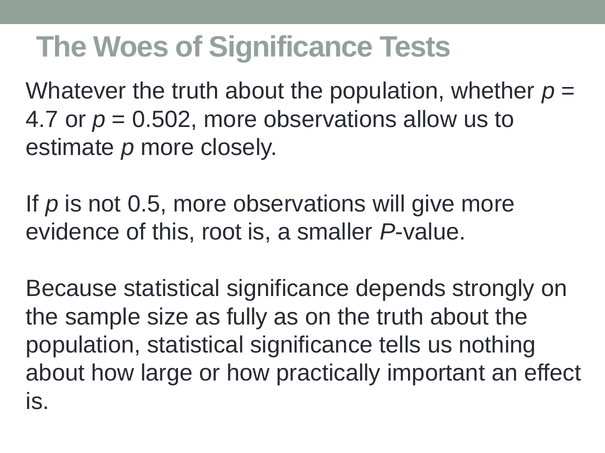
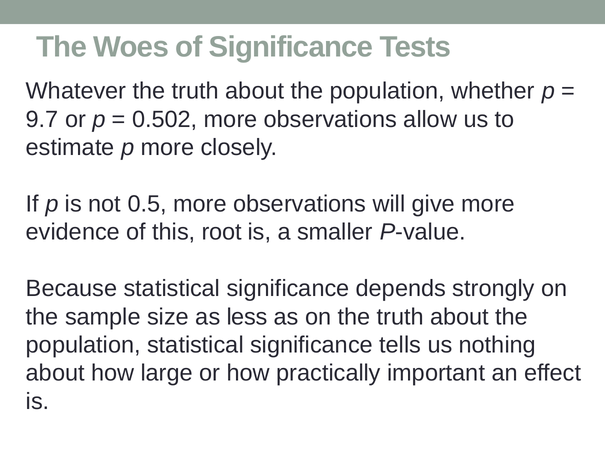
4.7: 4.7 -> 9.7
fully: fully -> less
